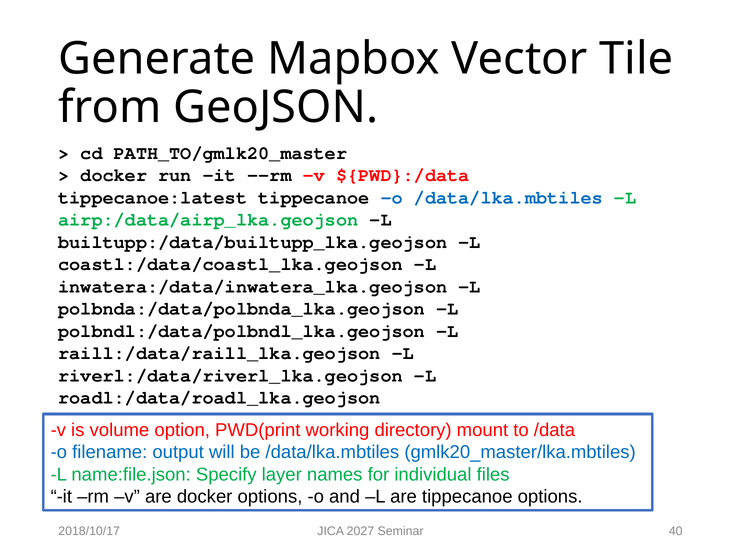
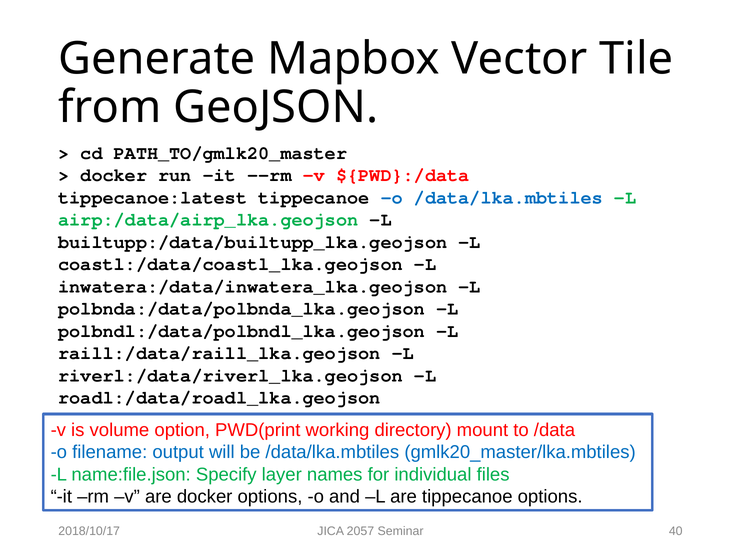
2027: 2027 -> 2057
